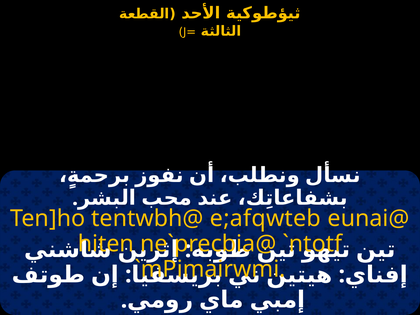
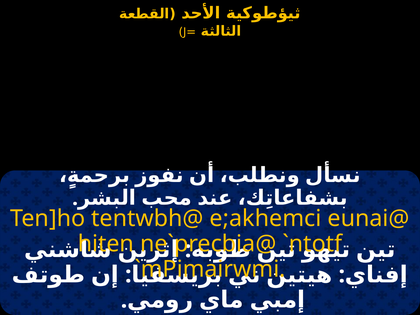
e;afqwteb: e;afqwteb -> e;akhemci
